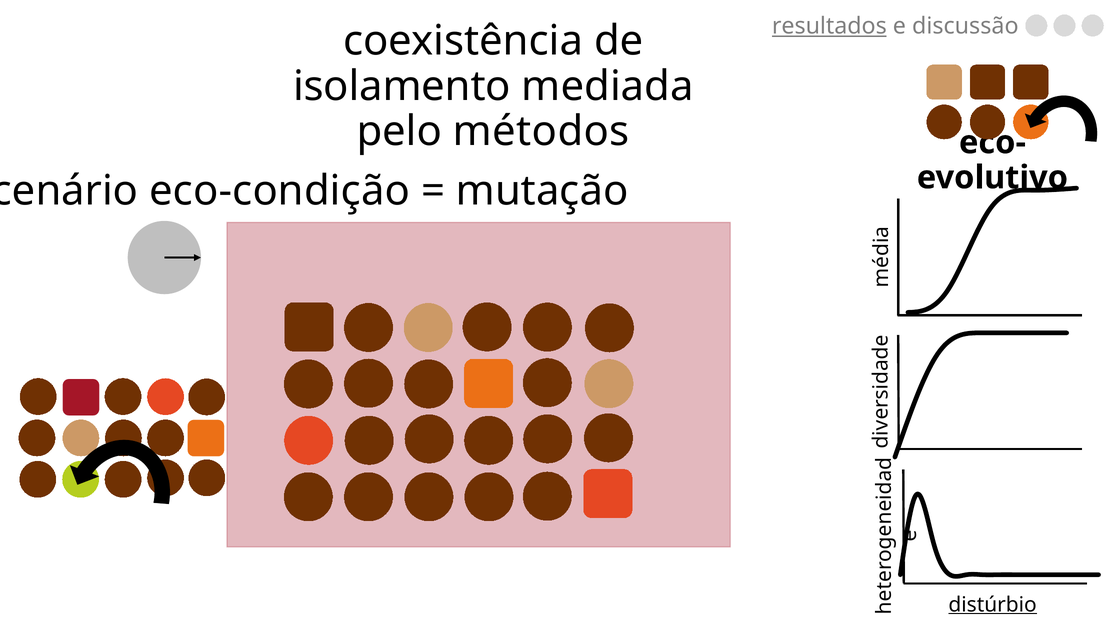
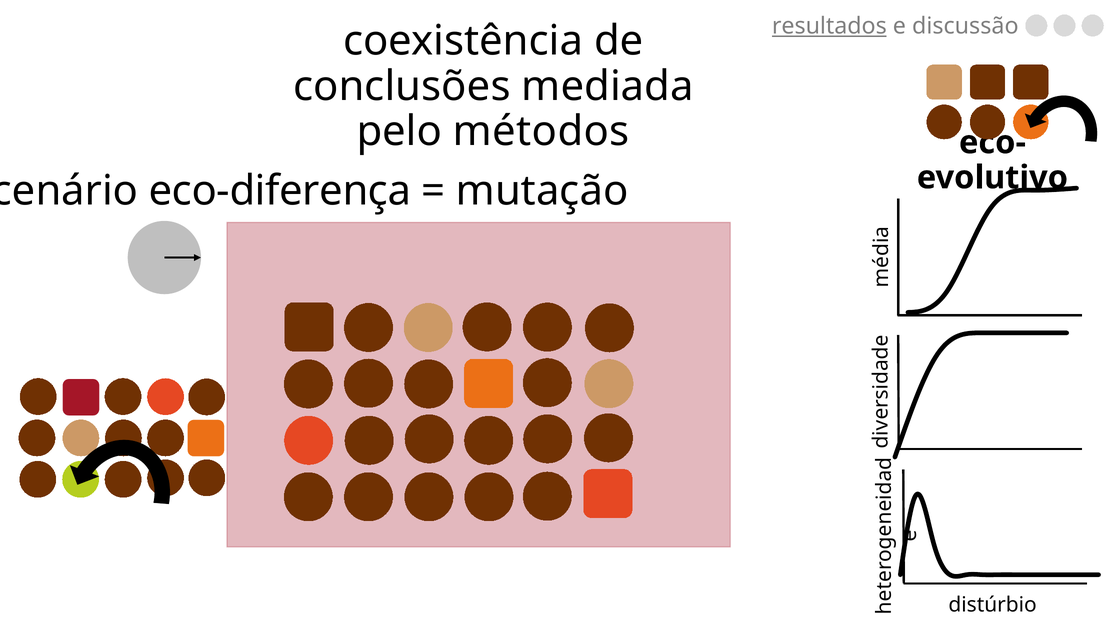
isolamento: isolamento -> conclusões
eco-condição: eco-condição -> eco-diferença
distúrbio underline: present -> none
